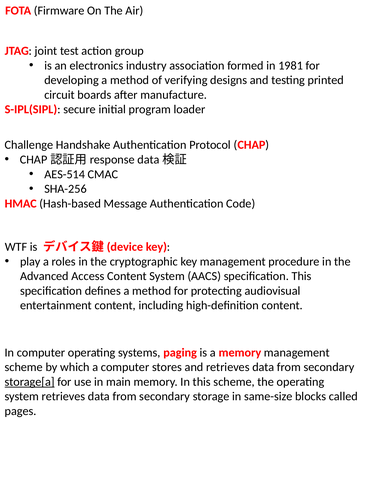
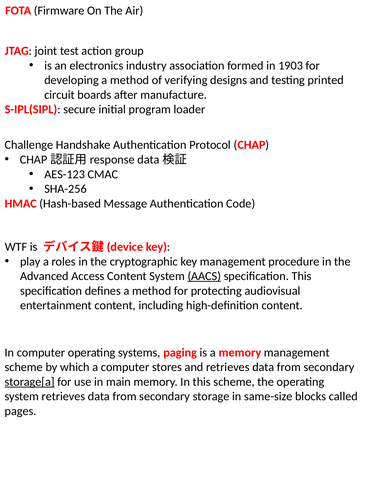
1981: 1981 -> 1903
AES-514: AES-514 -> AES-123
AACS underline: none -> present
